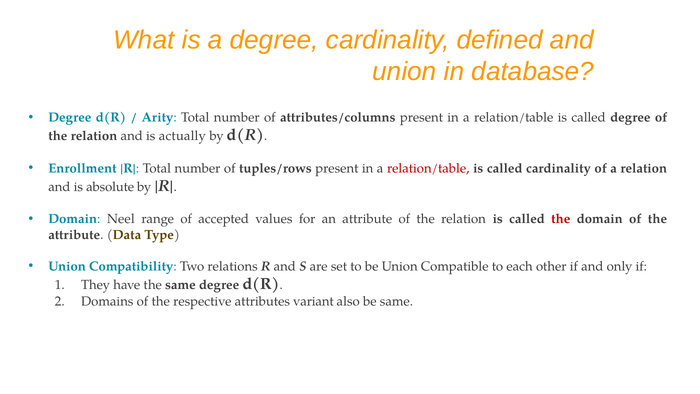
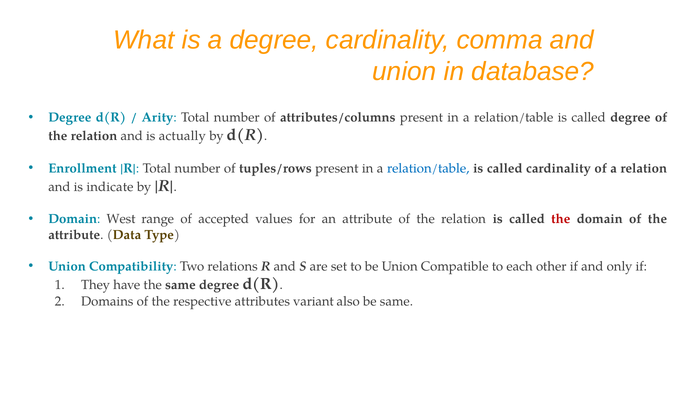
defined: defined -> comma
relation/table at (428, 168) colour: red -> blue
absolute: absolute -> indicate
Neel: Neel -> West
